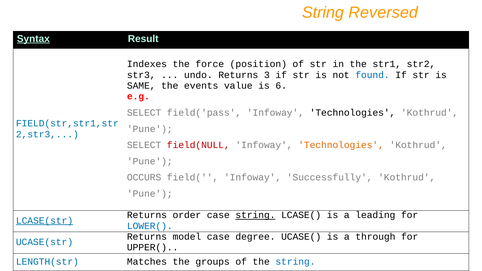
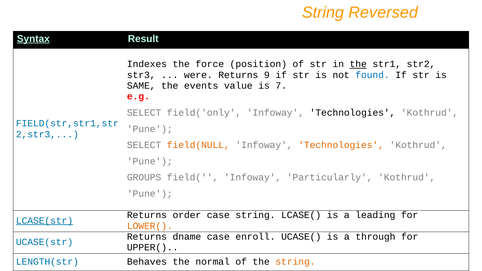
the at (358, 64) underline: none -> present
undo: undo -> were
3: 3 -> 9
6: 6 -> 7
field('pass: field('pass -> field('only
field(NULL colour: red -> orange
OCCURS: OCCURS -> GROUPS
Successfully: Successfully -> Particularly
string at (255, 215) underline: present -> none
LOWER( colour: blue -> orange
model: model -> dname
degree: degree -> enroll
Matches: Matches -> Behaves
groups: groups -> normal
string at (295, 262) colour: blue -> orange
